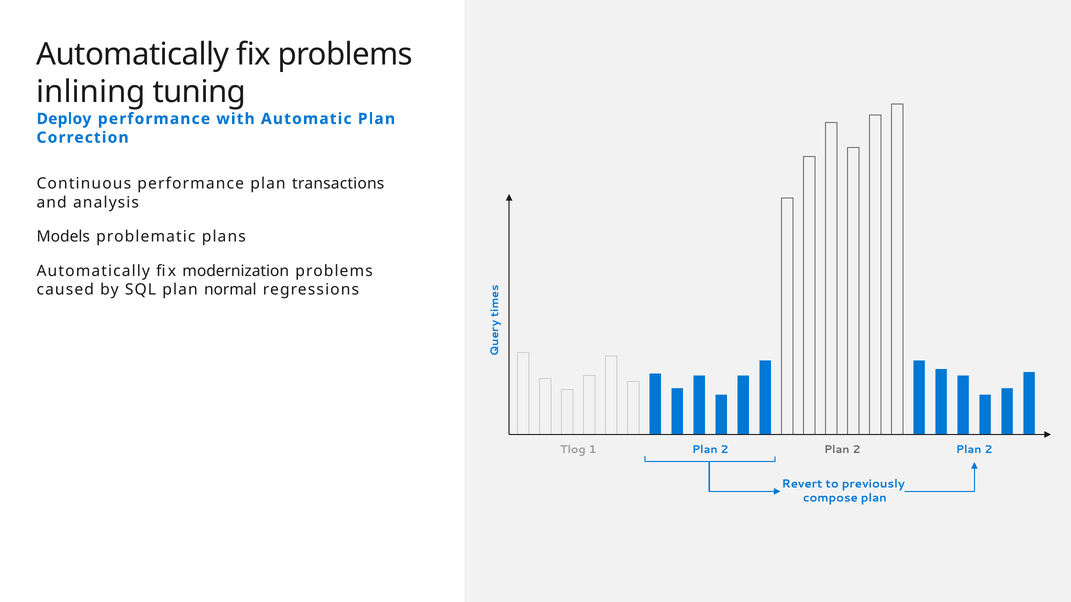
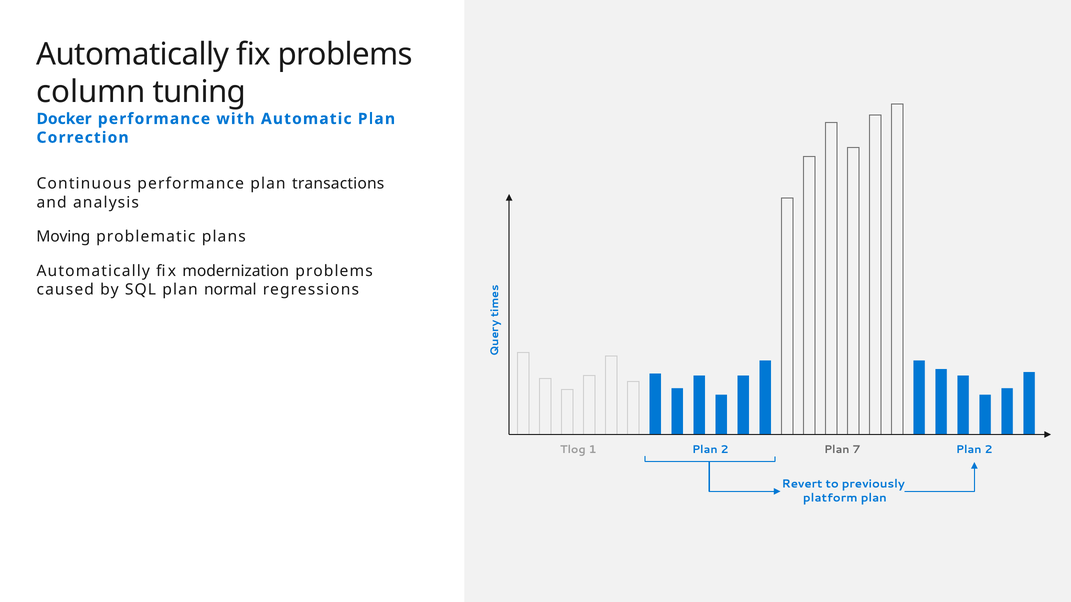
inlining: inlining -> column
Deploy: Deploy -> Docker
Models: Models -> Moving
2 at (857, 450): 2 -> 7
compose: compose -> platform
